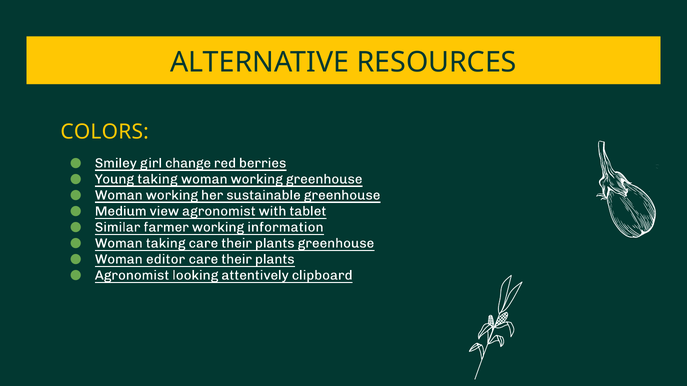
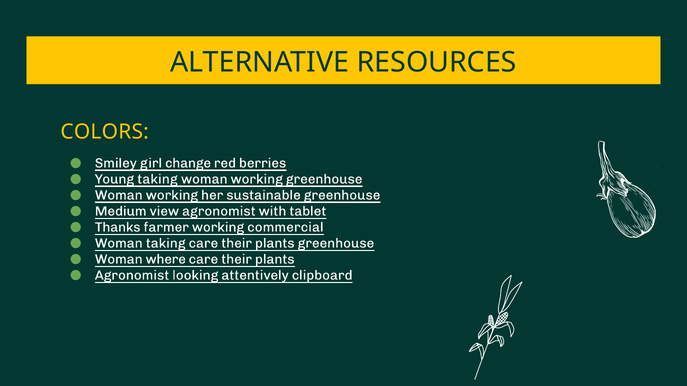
Similar: Similar -> Thanks
information: information -> commercial
editor: editor -> where
